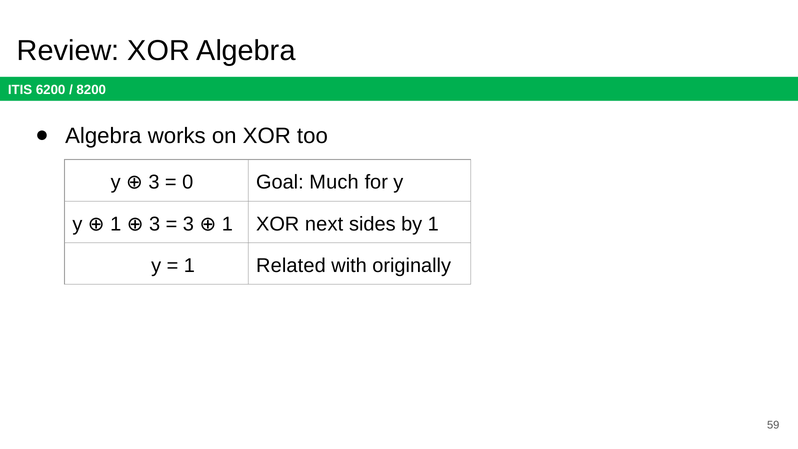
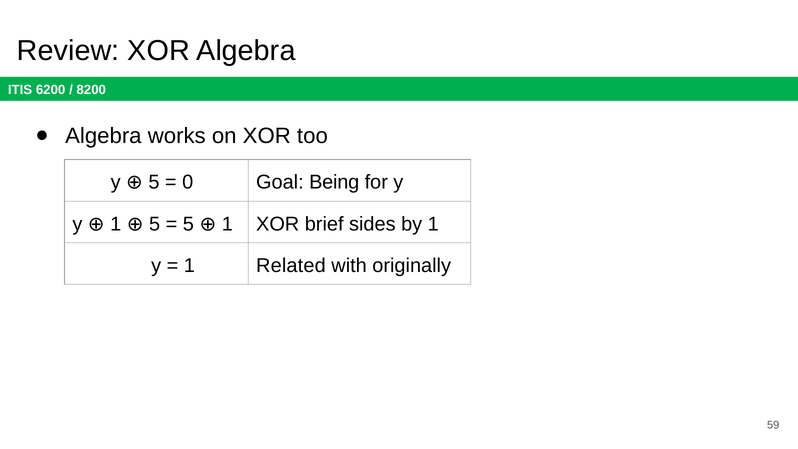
y 3: 3 -> 5
Much: Much -> Being
1 3: 3 -> 5
3 at (188, 224): 3 -> 5
next: next -> brief
